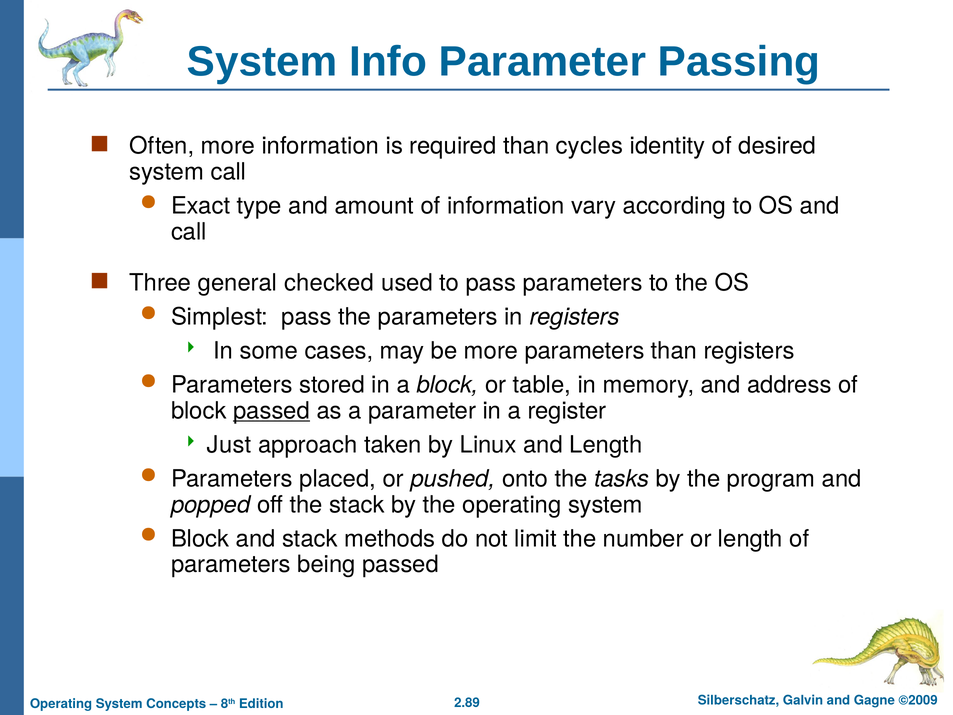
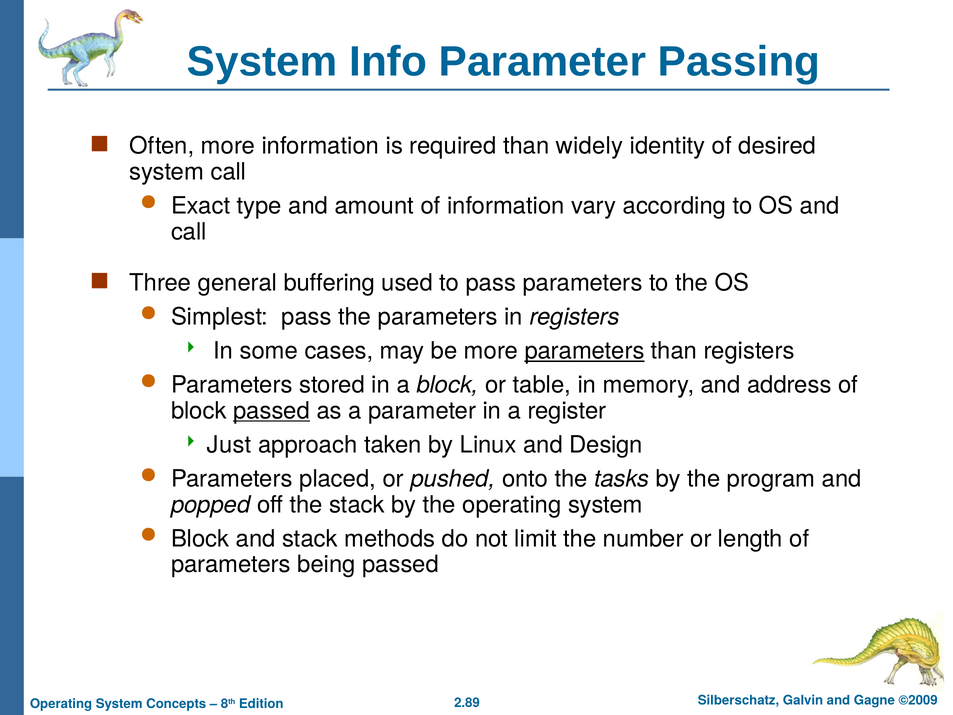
cycles: cycles -> widely
checked: checked -> buffering
parameters at (585, 351) underline: none -> present
and Length: Length -> Design
